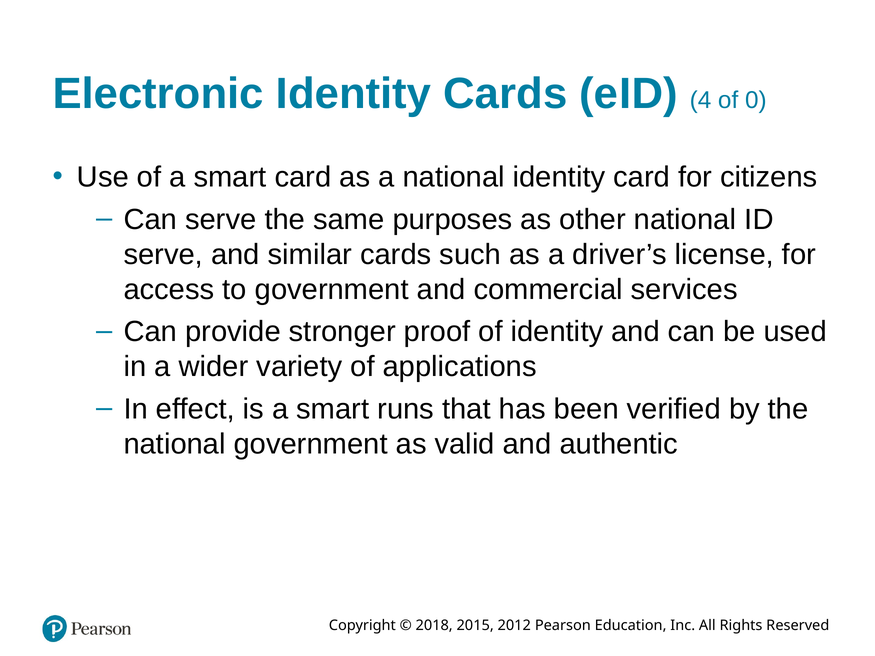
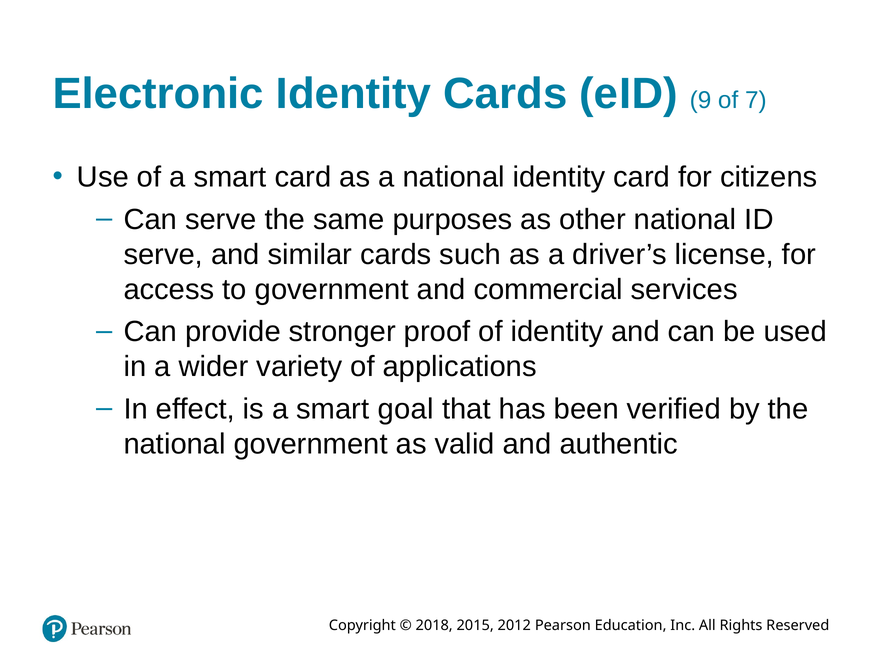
4: 4 -> 9
0: 0 -> 7
runs: runs -> goal
